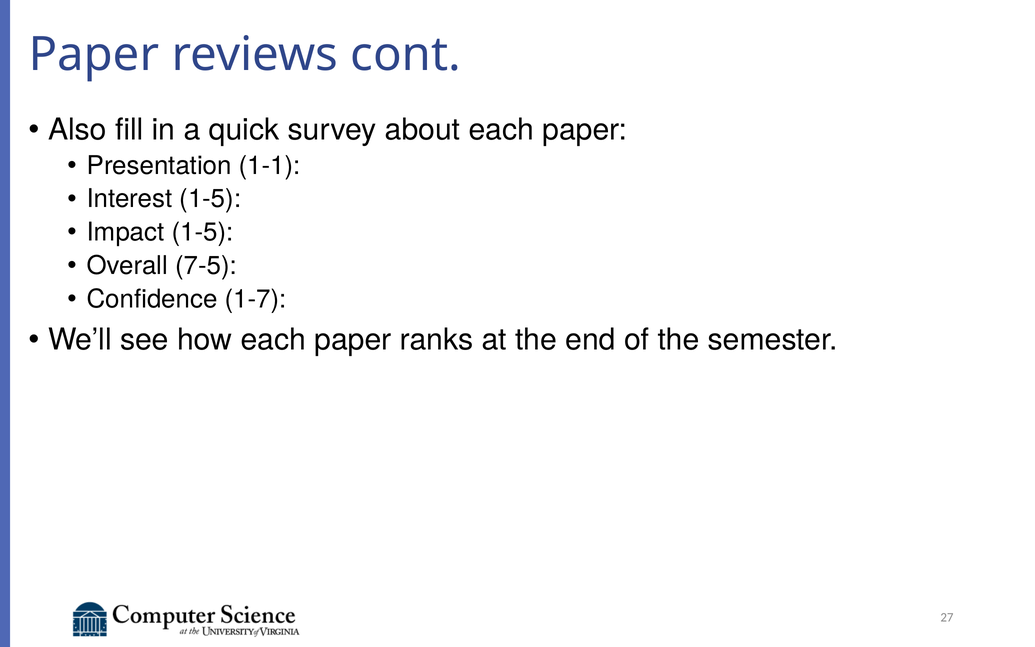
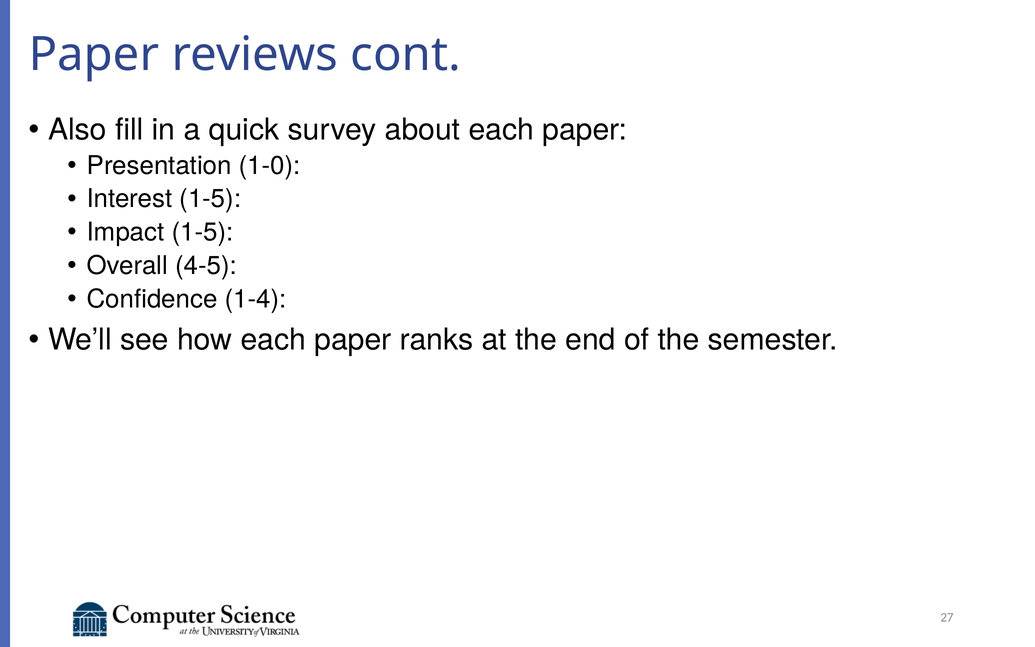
1-1: 1-1 -> 1-0
7-5: 7-5 -> 4-5
1-7: 1-7 -> 1-4
